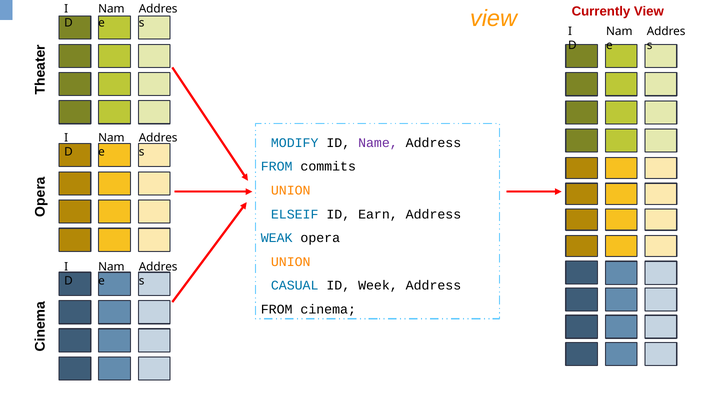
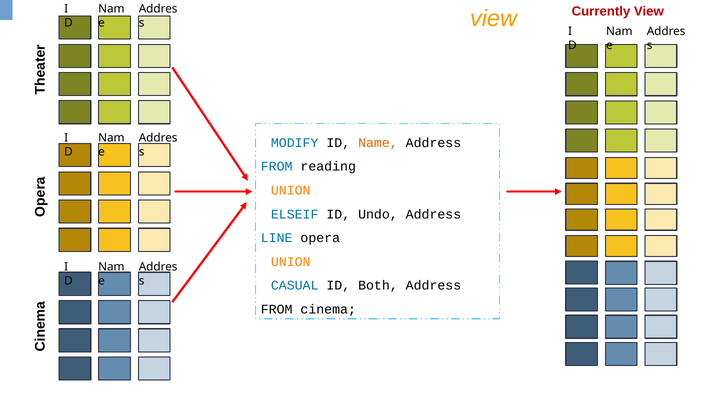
Name colour: purple -> orange
commits: commits -> reading
Earn: Earn -> Undo
WEAK: WEAK -> LINE
Week: Week -> Both
